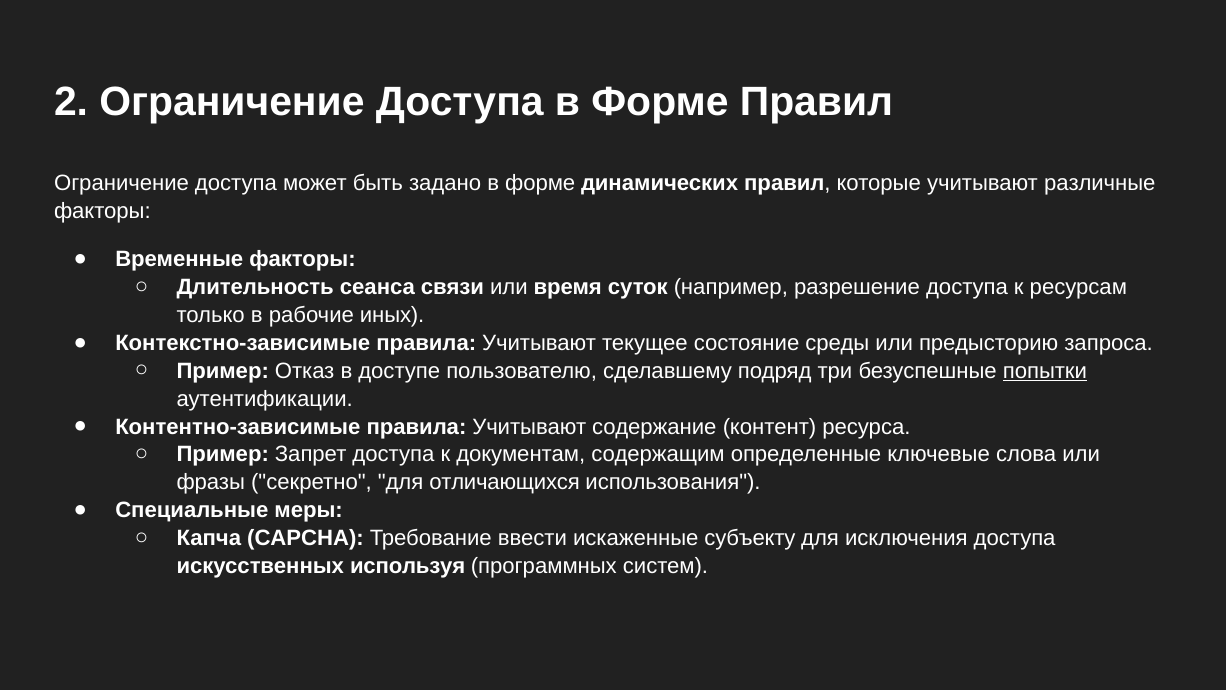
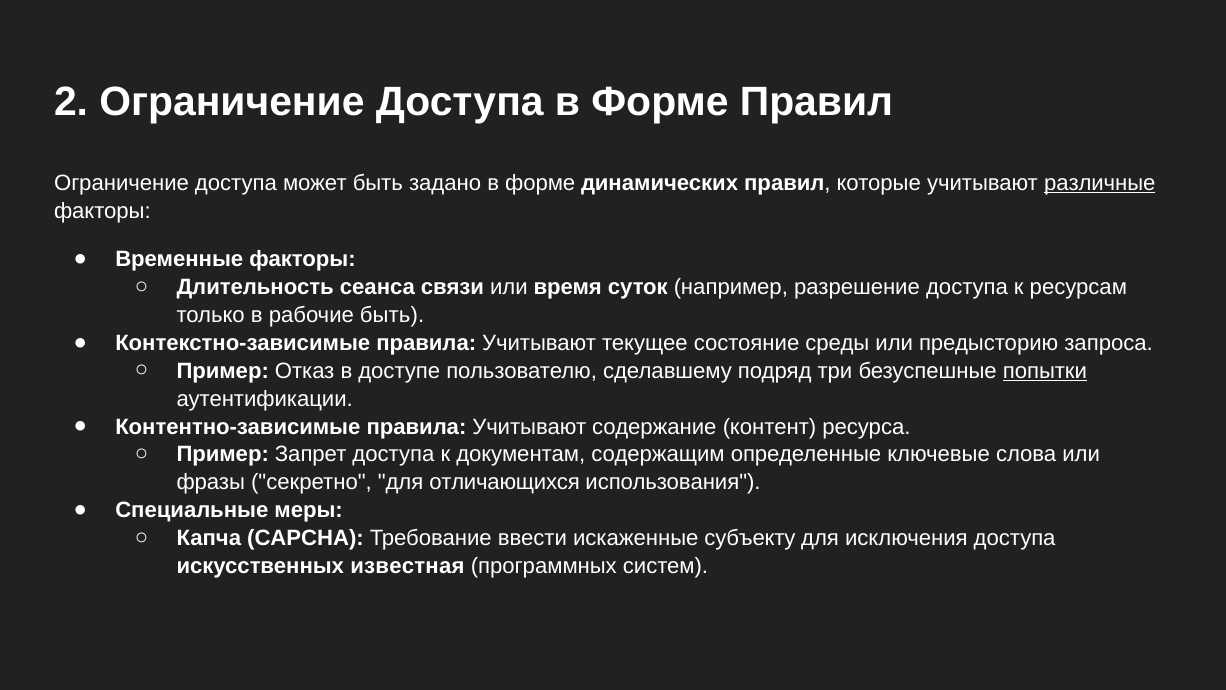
различные underline: none -> present
рабочие иных: иных -> быть
используя: используя -> известная
